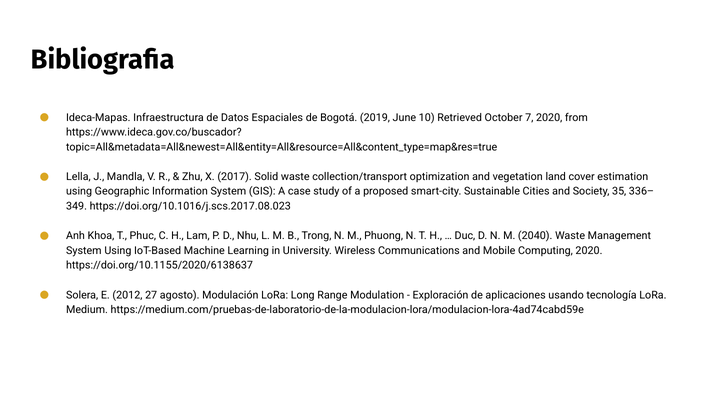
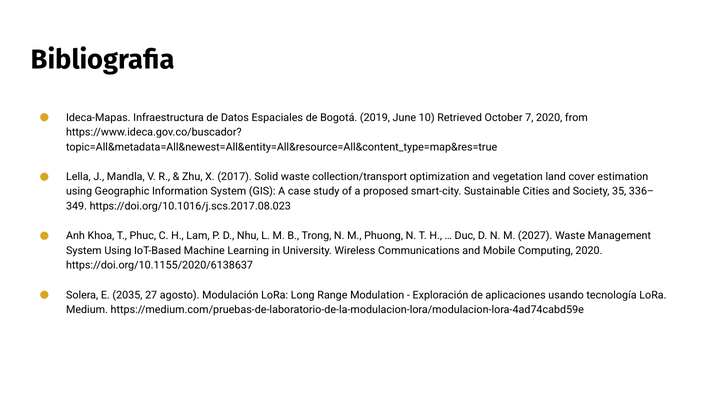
2040: 2040 -> 2027
2012: 2012 -> 2035
